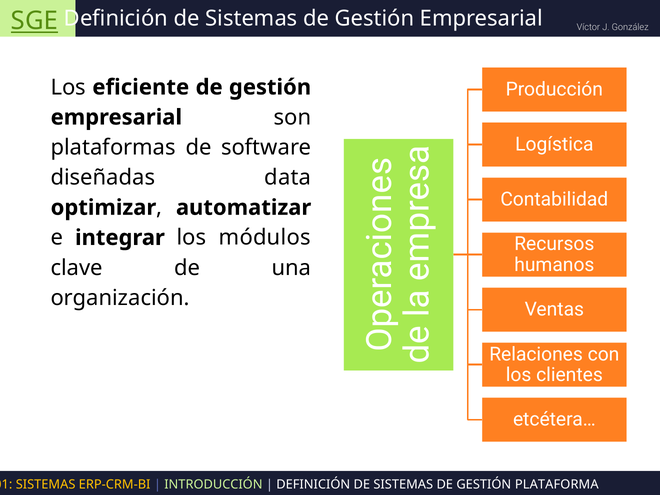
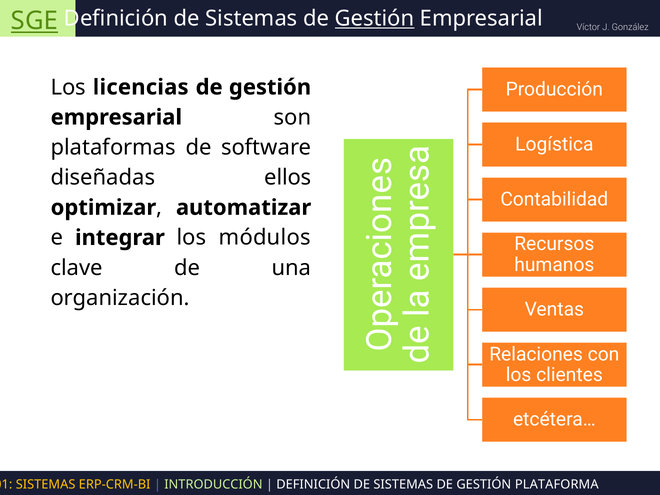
Gestión at (375, 19) underline: none -> present
eficiente: eficiente -> licencias
data: data -> ellos
